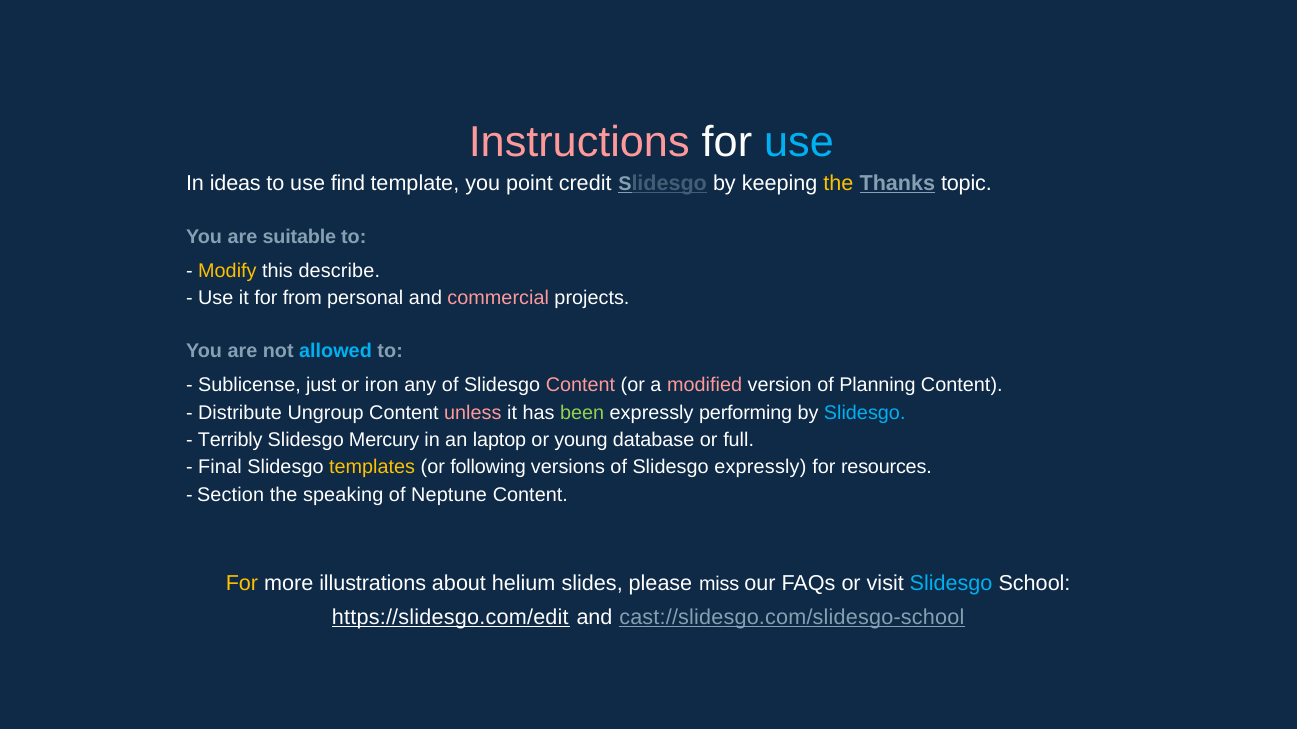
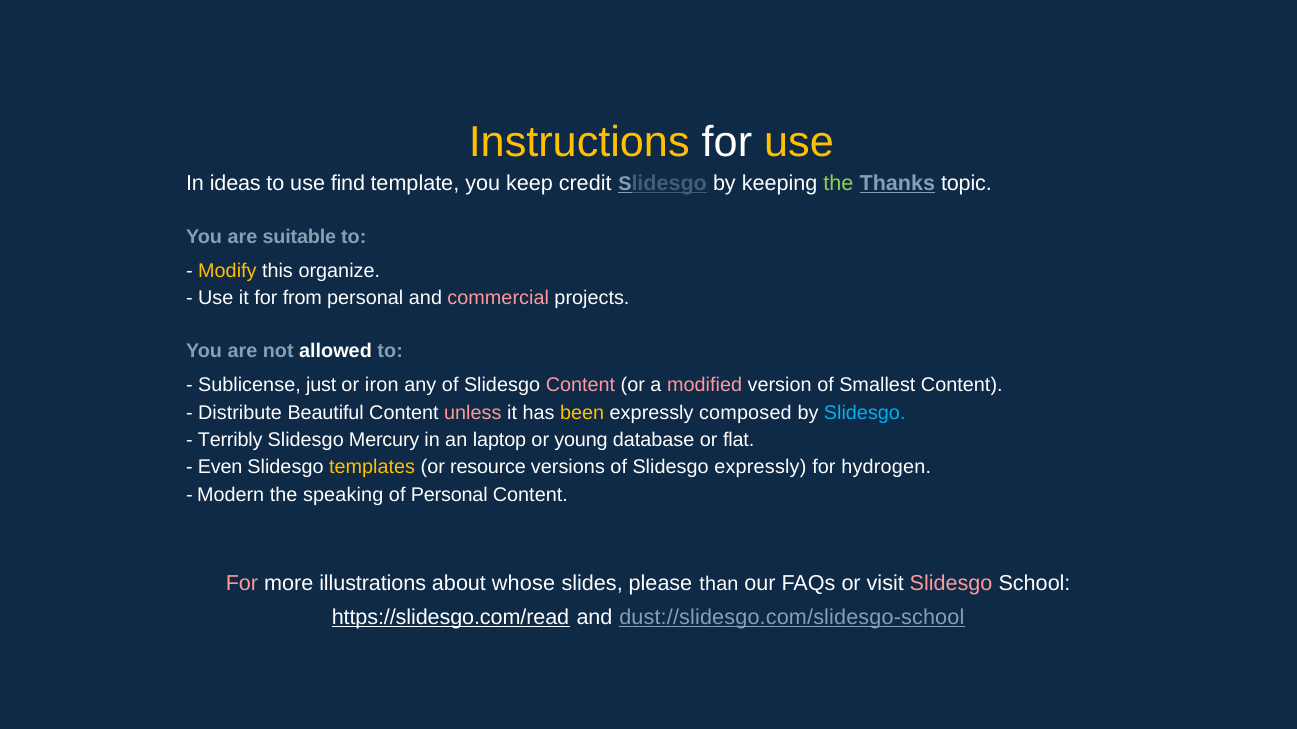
Instructions colour: pink -> yellow
use at (799, 142) colour: light blue -> yellow
point: point -> keep
the at (838, 183) colour: yellow -> light green
describe: describe -> organize
allowed colour: light blue -> white
Planning: Planning -> Smallest
Ungroup: Ungroup -> Beautiful
been colour: light green -> yellow
performing: performing -> composed
full: full -> flat
Final: Final -> Even
following: following -> resource
resources: resources -> hydrogen
Section: Section -> Modern
of Neptune: Neptune -> Personal
For at (242, 584) colour: yellow -> pink
helium: helium -> whose
miss: miss -> than
Slidesgo at (951, 584) colour: light blue -> pink
https://slidesgo.com/edit: https://slidesgo.com/edit -> https://slidesgo.com/read
cast://slidesgo.com/slidesgo-school: cast://slidesgo.com/slidesgo-school -> dust://slidesgo.com/slidesgo-school
